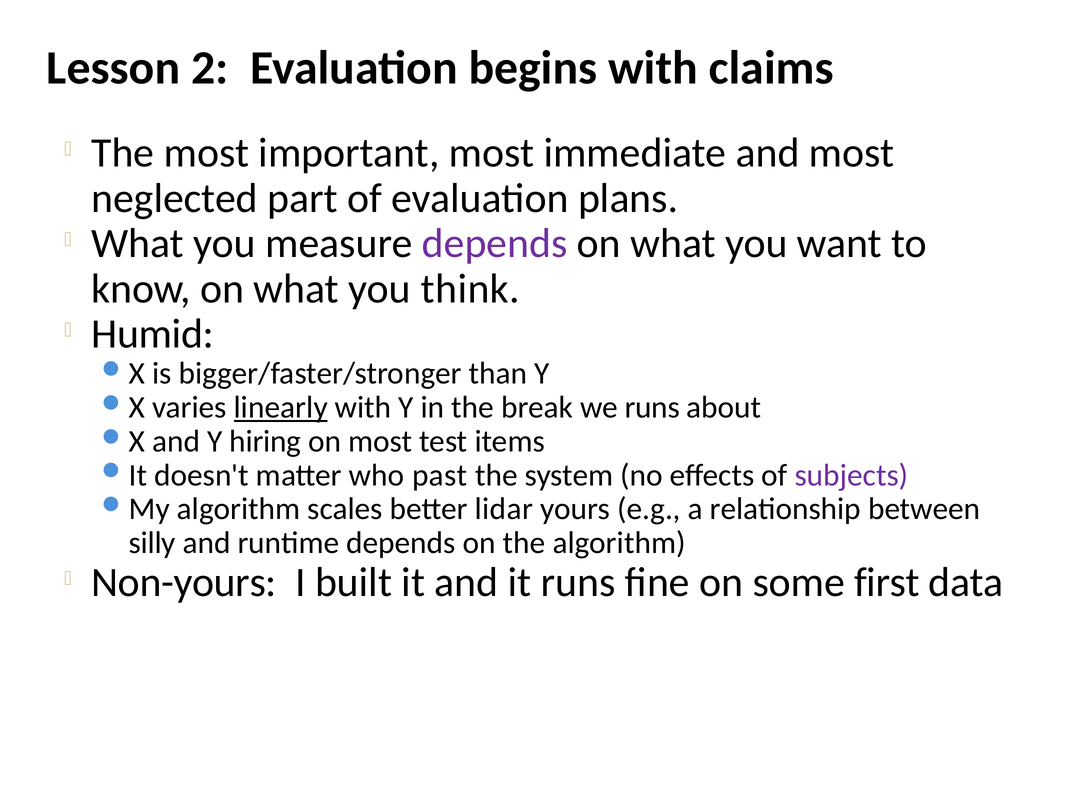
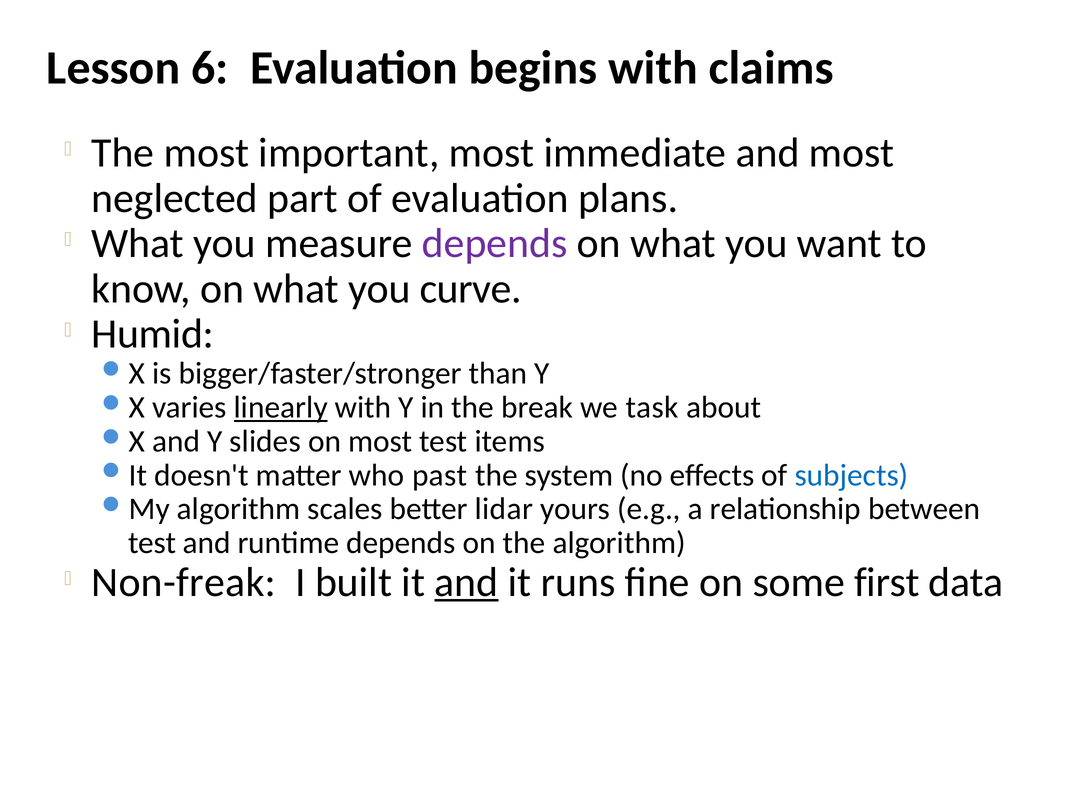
2: 2 -> 6
think: think -> curve
we runs: runs -> task
hiring: hiring -> slides
subjects colour: purple -> blue
silly at (152, 543): silly -> test
Non-yours: Non-yours -> Non-freak
and at (466, 582) underline: none -> present
